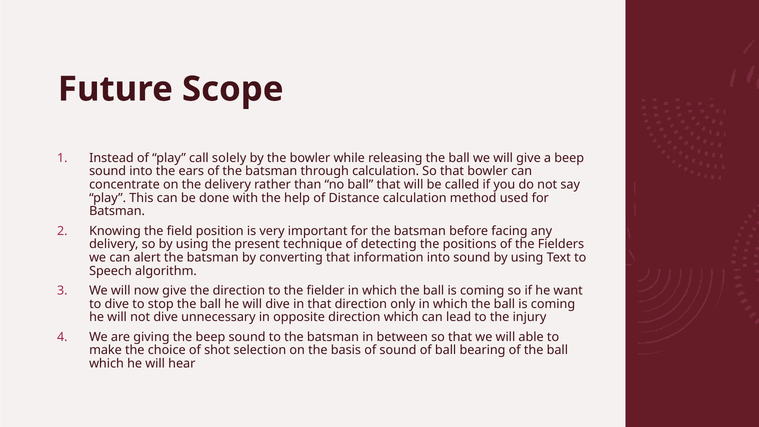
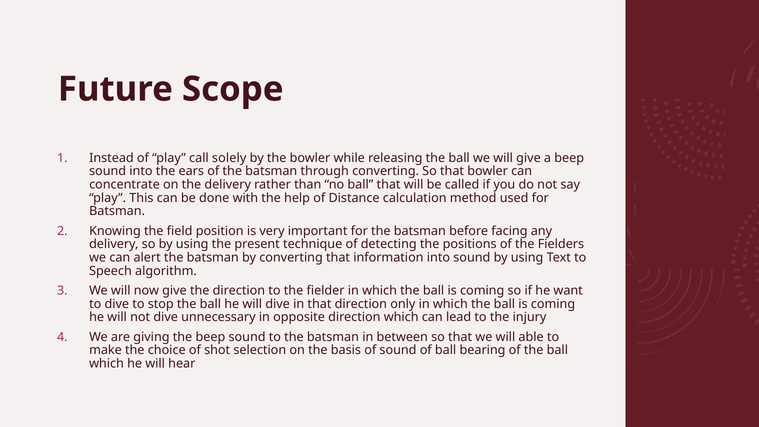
through calculation: calculation -> converting
